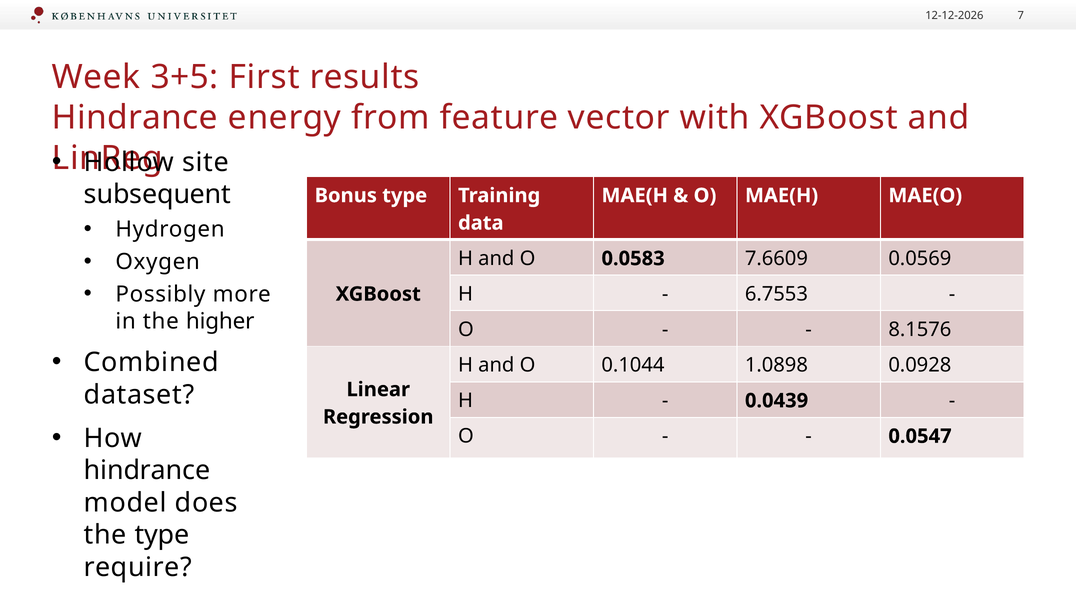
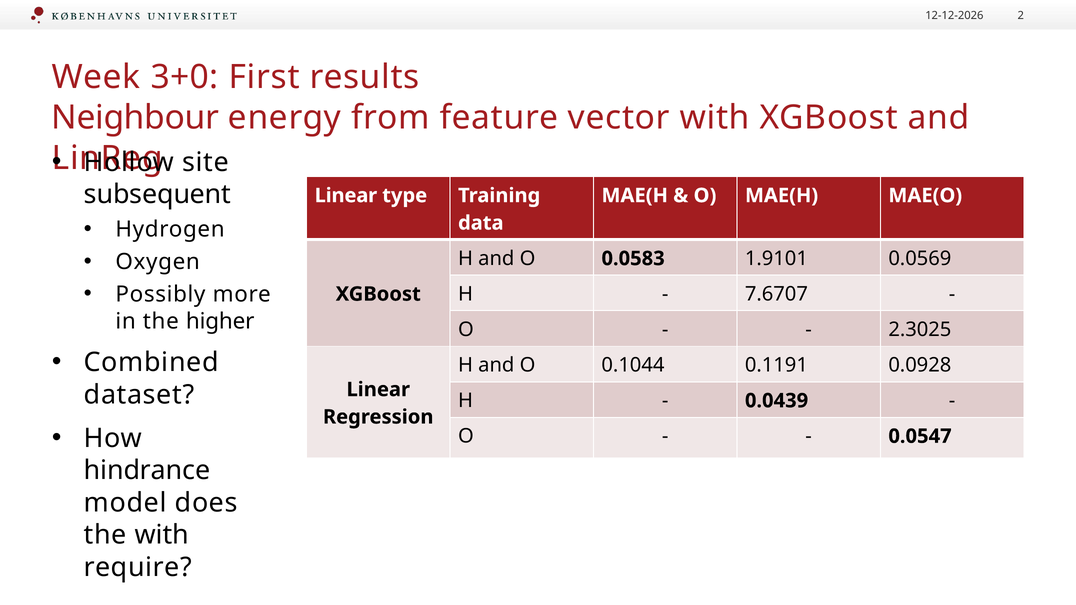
7: 7 -> 2
3+5: 3+5 -> 3+0
Hindrance at (135, 118): Hindrance -> Neighbour
Bonus at (346, 196): Bonus -> Linear
7.6609: 7.6609 -> 1.9101
6.7553: 6.7553 -> 7.6707
8.1576: 8.1576 -> 2.3025
1.0898: 1.0898 -> 0.1191
the type: type -> with
